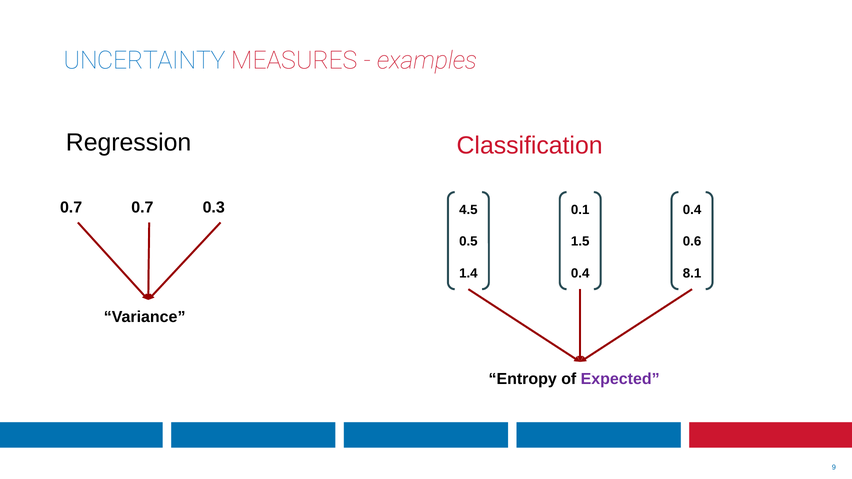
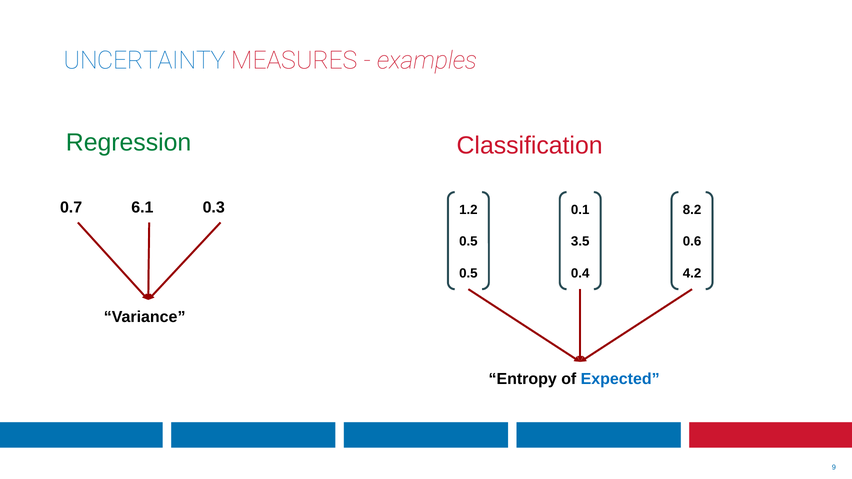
Regression colour: black -> green
0.7 0.7: 0.7 -> 6.1
4.5: 4.5 -> 1.2
0.4 at (692, 210): 0.4 -> 8.2
1.5: 1.5 -> 3.5
1.4 at (468, 274): 1.4 -> 0.5
8.1: 8.1 -> 4.2
Expected colour: purple -> blue
